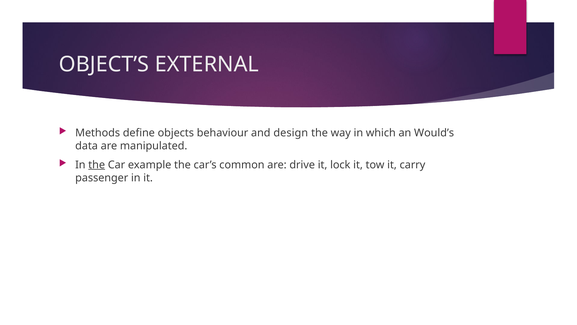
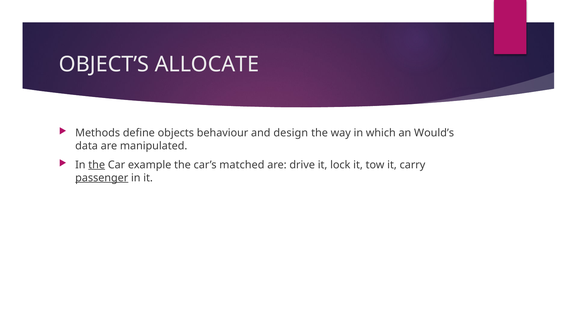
EXTERNAL: EXTERNAL -> ALLOCATE
common: common -> matched
passenger underline: none -> present
